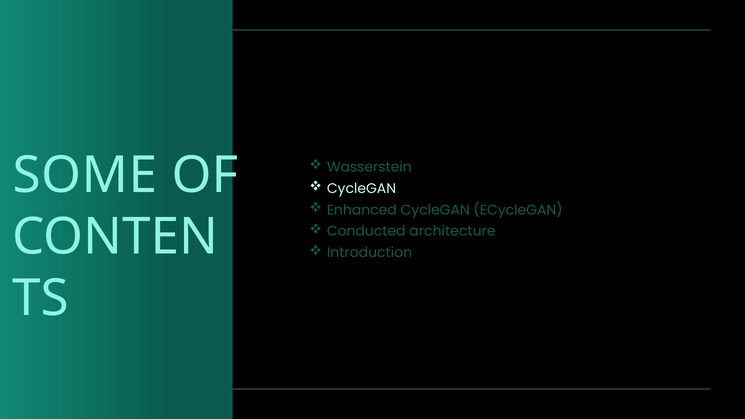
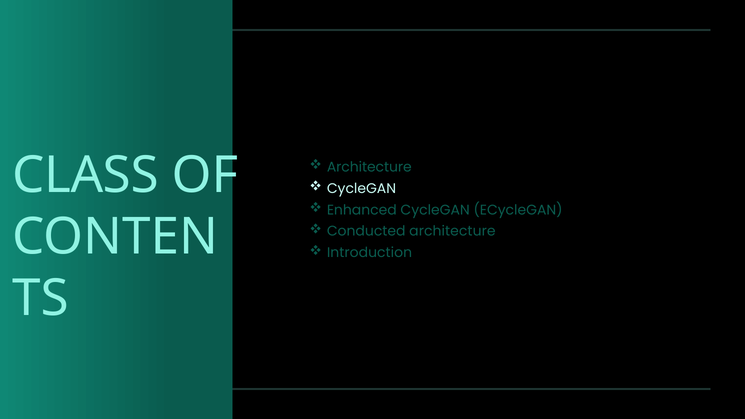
Wasserstein at (369, 167): Wasserstein -> Architecture
SOME: SOME -> CLASS
